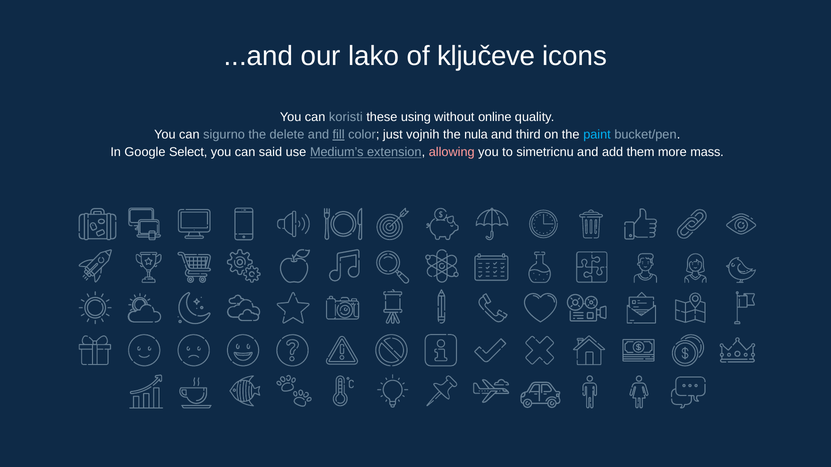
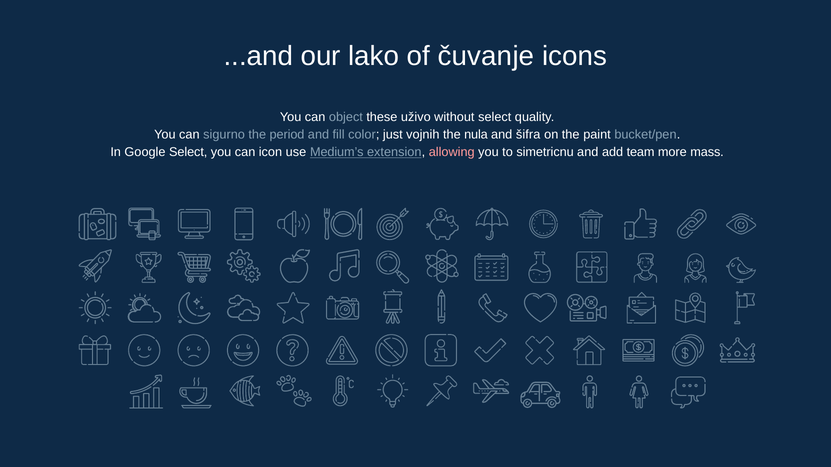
ključeve: ključeve -> čuvanje
koristi: koristi -> object
using: using -> uživo
without online: online -> select
delete: delete -> period
fill underline: present -> none
third: third -> šifra
paint colour: light blue -> white
said: said -> icon
them: them -> team
